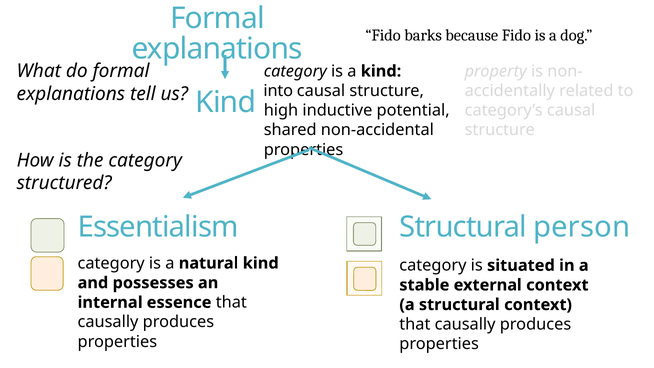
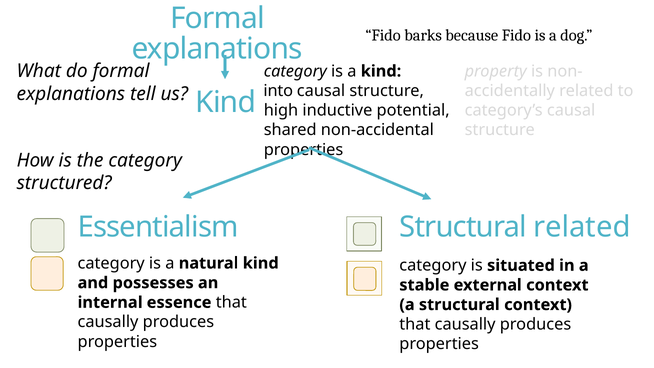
Structural person: person -> related
